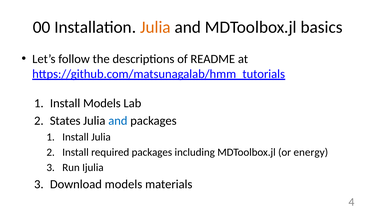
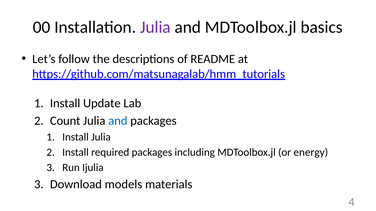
Julia at (155, 27) colour: orange -> purple
Install Models: Models -> Update
States: States -> Count
